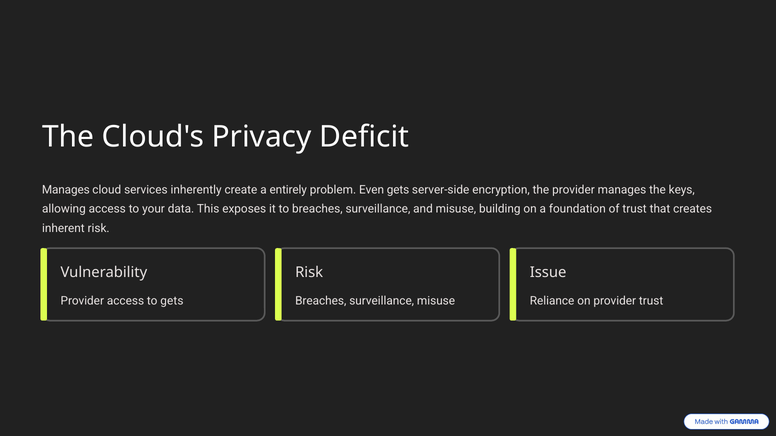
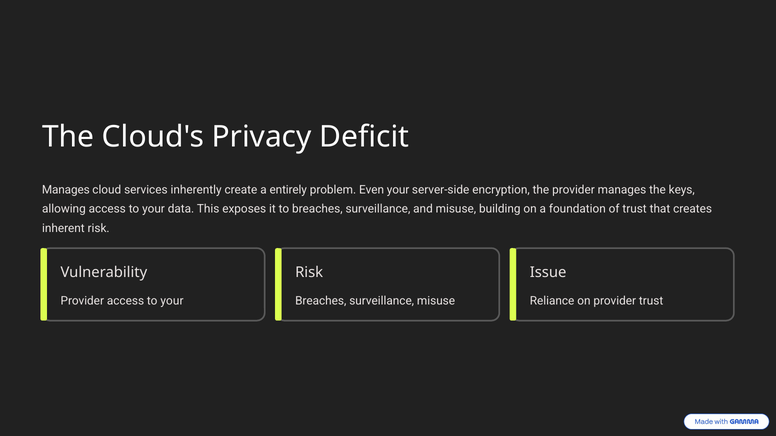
Even gets: gets -> your
Provider access to gets: gets -> your
